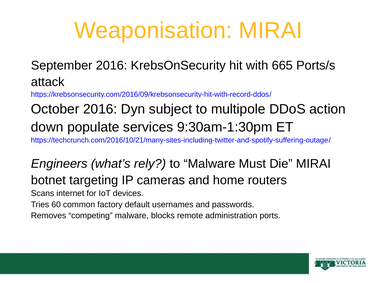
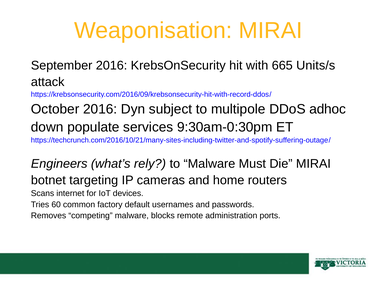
Ports/s: Ports/s -> Units/s
action: action -> adhoc
9:30am-1:30pm: 9:30am-1:30pm -> 9:30am-0:30pm
